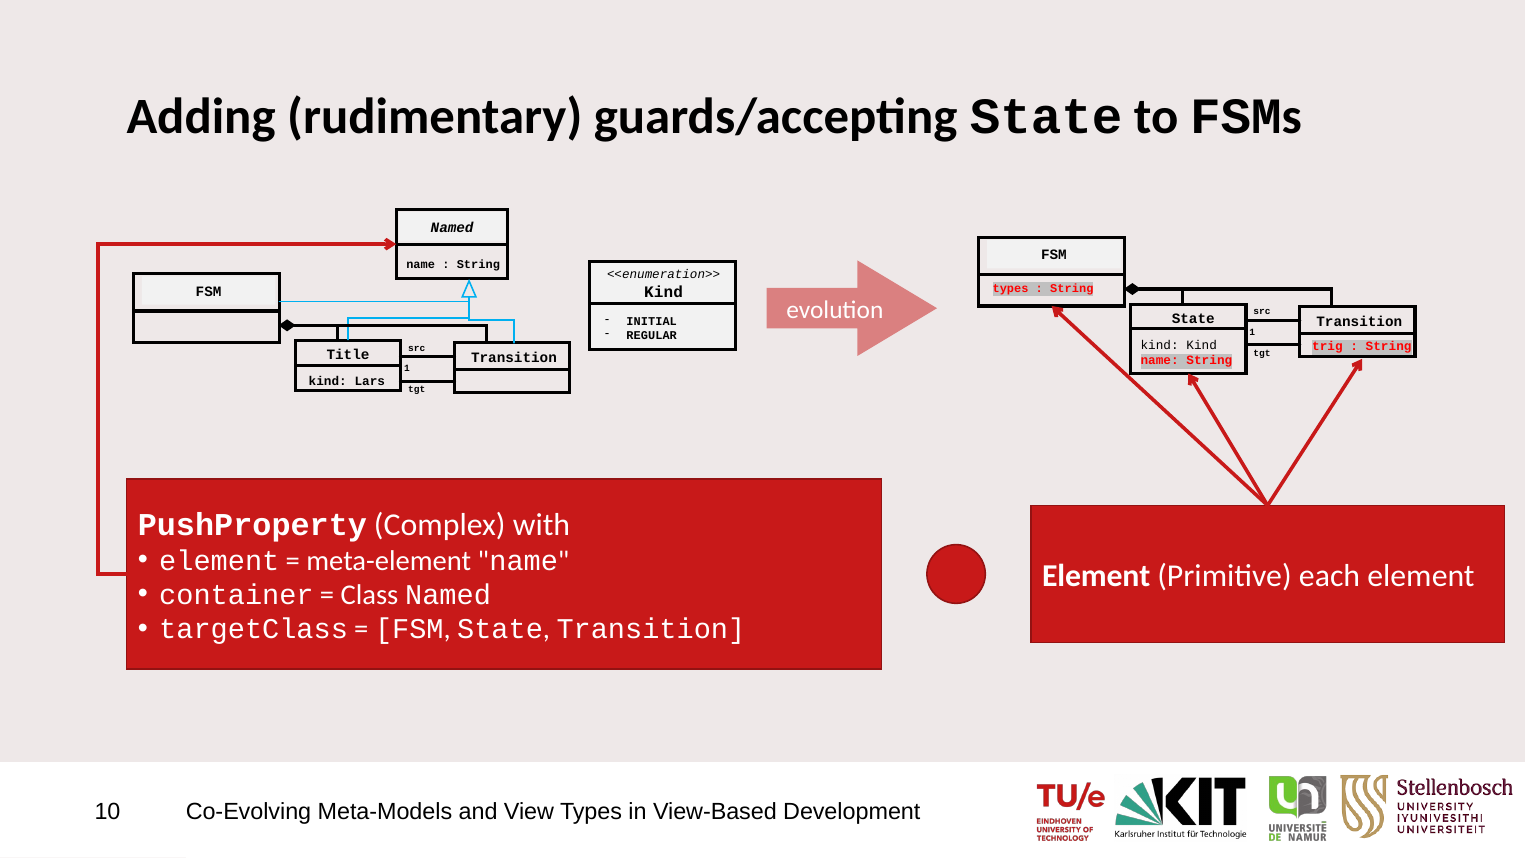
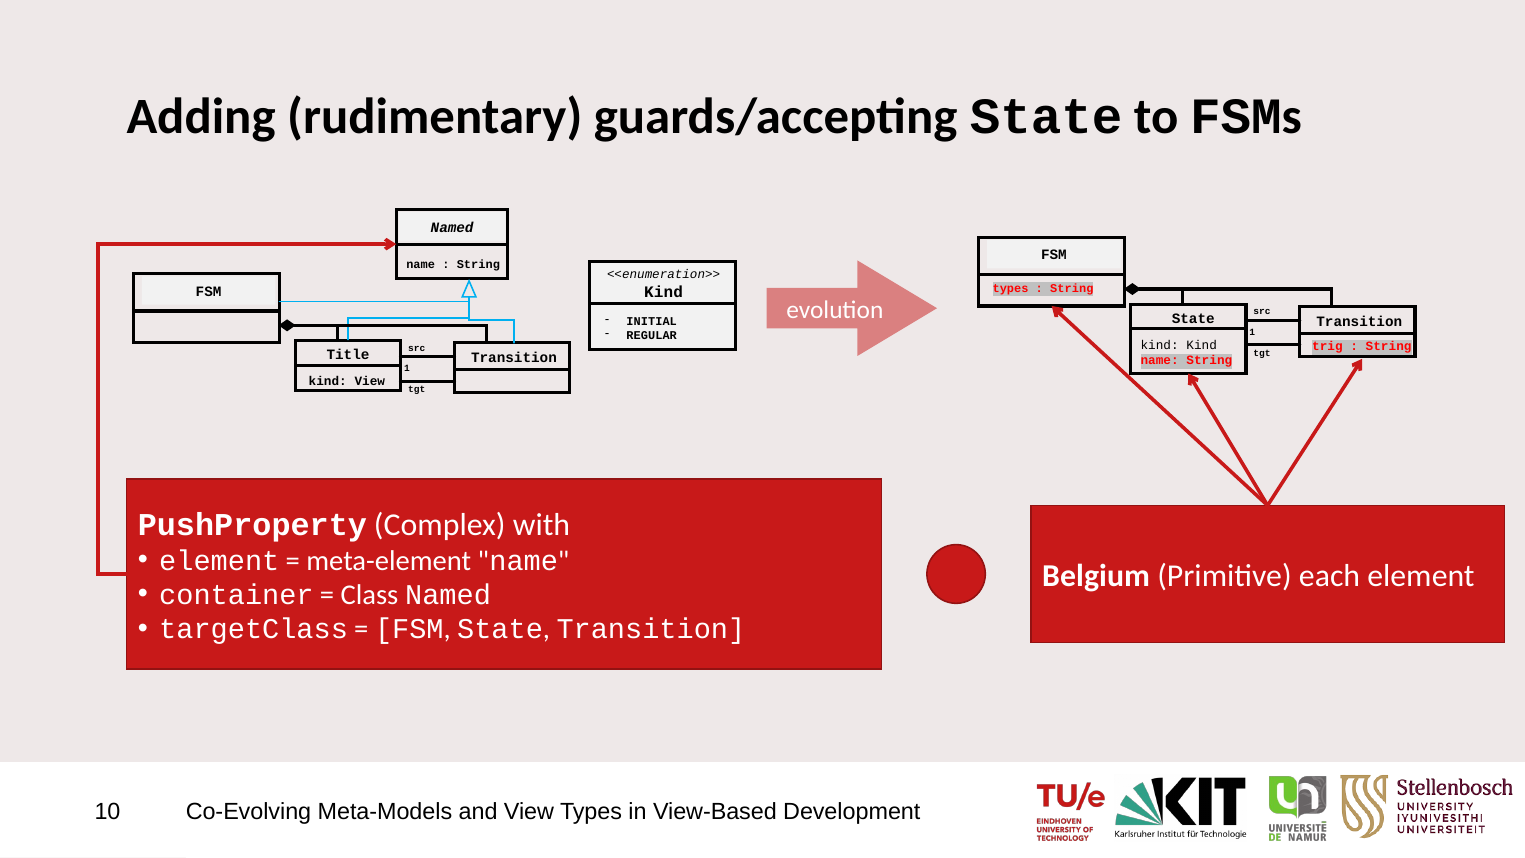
kind Lars: Lars -> View
Element at (1096, 576): Element -> Belgium
